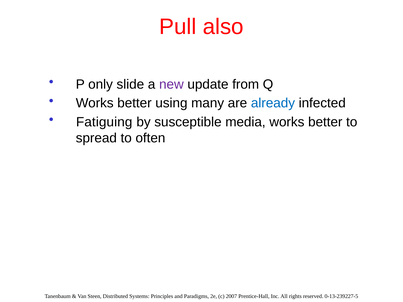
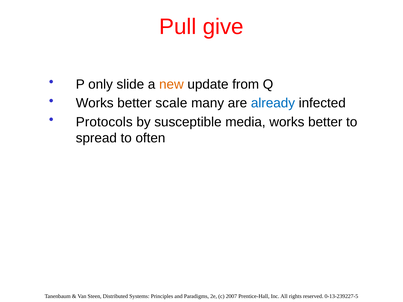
also: also -> give
new colour: purple -> orange
using: using -> scale
Fatiguing: Fatiguing -> Protocols
